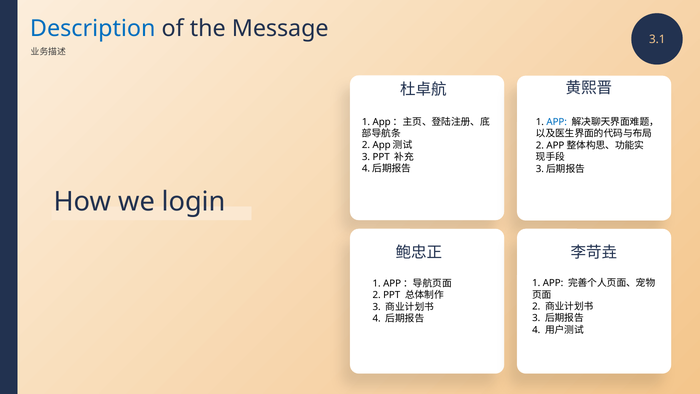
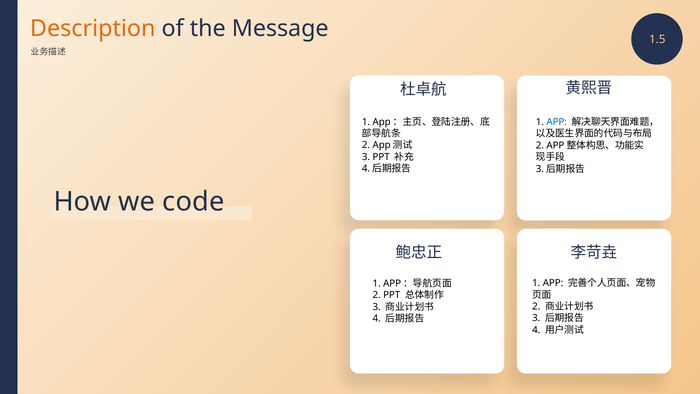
Description colour: blue -> orange
3.1: 3.1 -> 1.5
login: login -> code
